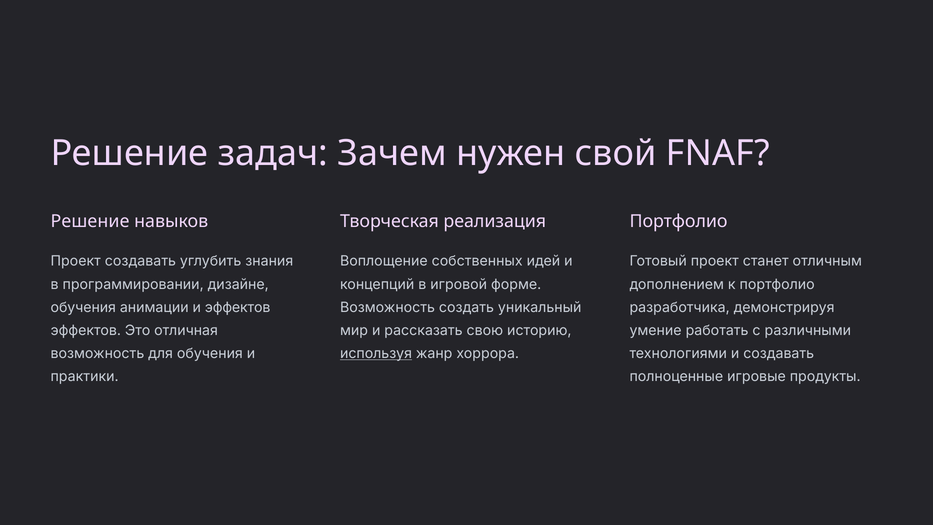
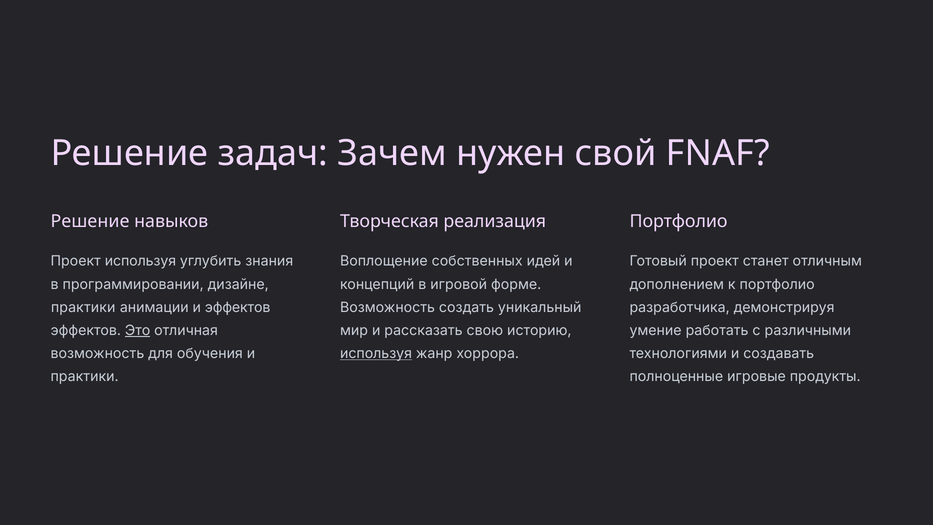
Проект создавать: создавать -> используя
обучения at (83, 307): обучения -> практики
Это underline: none -> present
